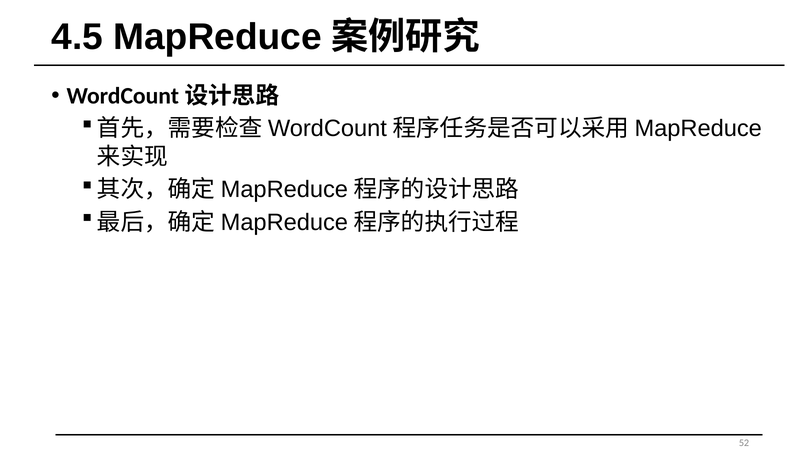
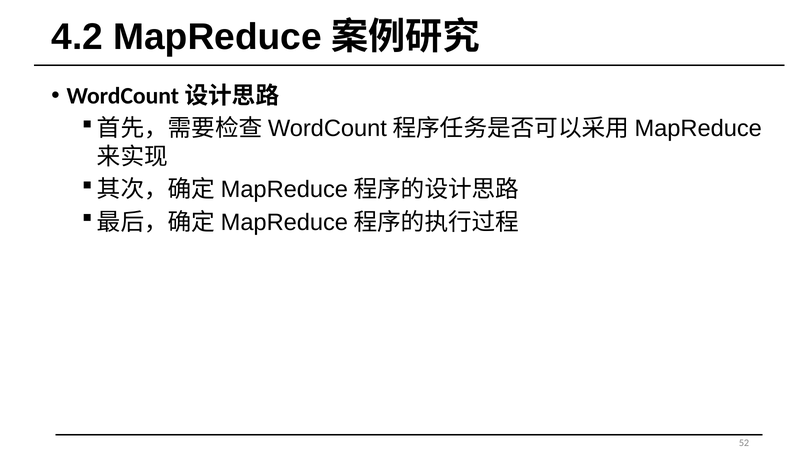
4.5: 4.5 -> 4.2
